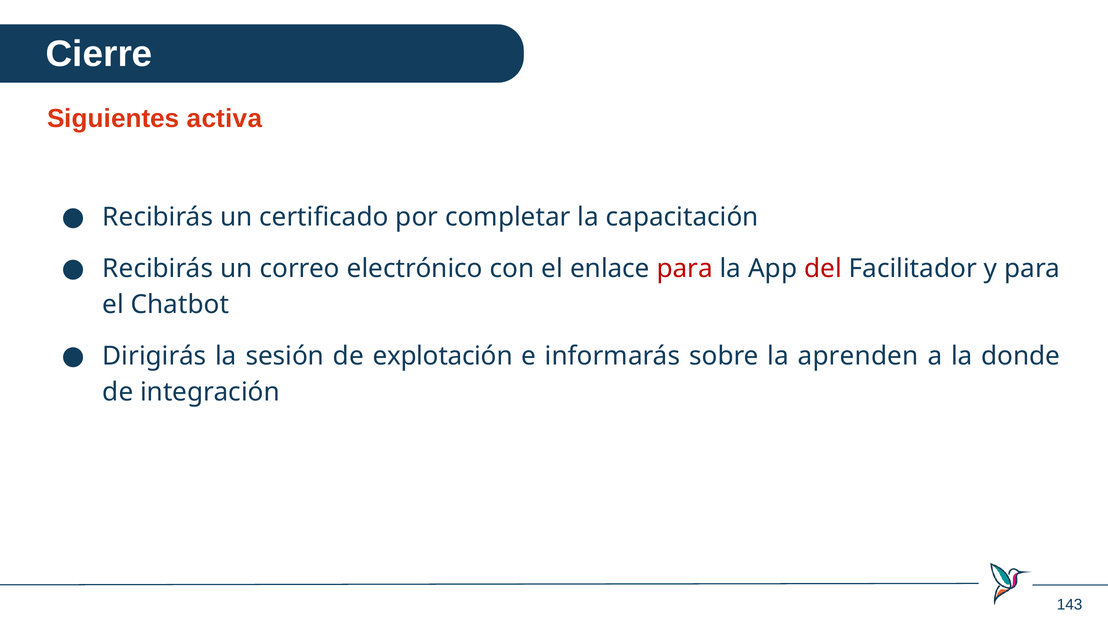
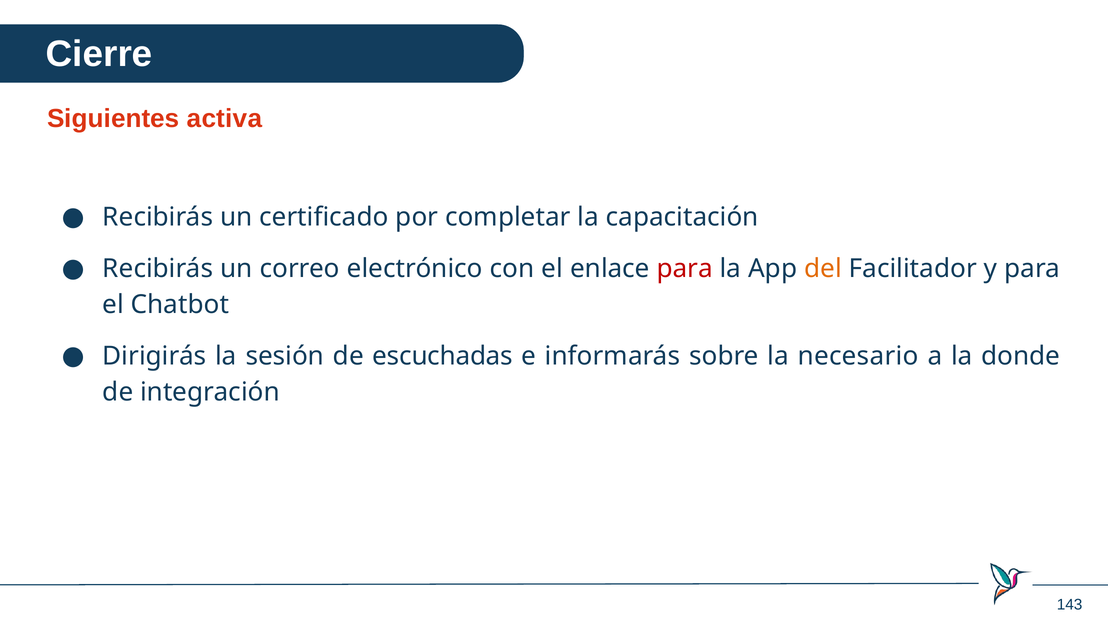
del colour: red -> orange
explotación: explotación -> escuchadas
aprenden: aprenden -> necesario
